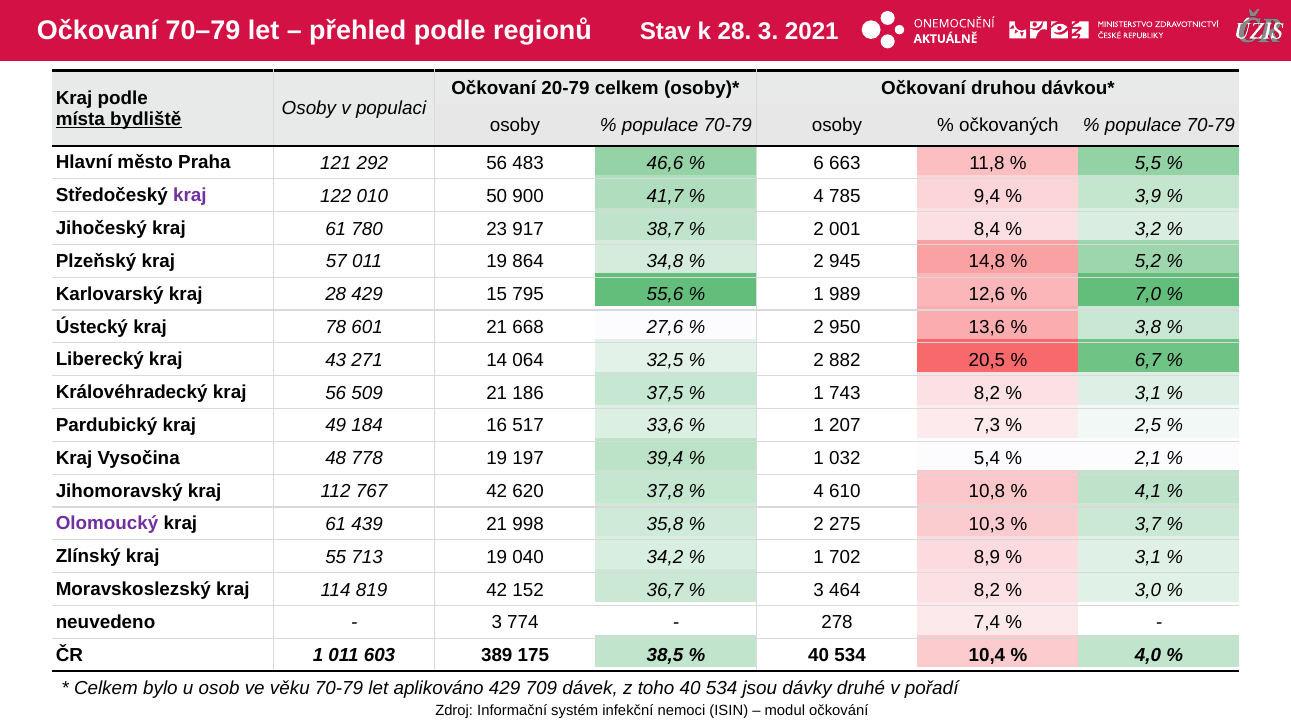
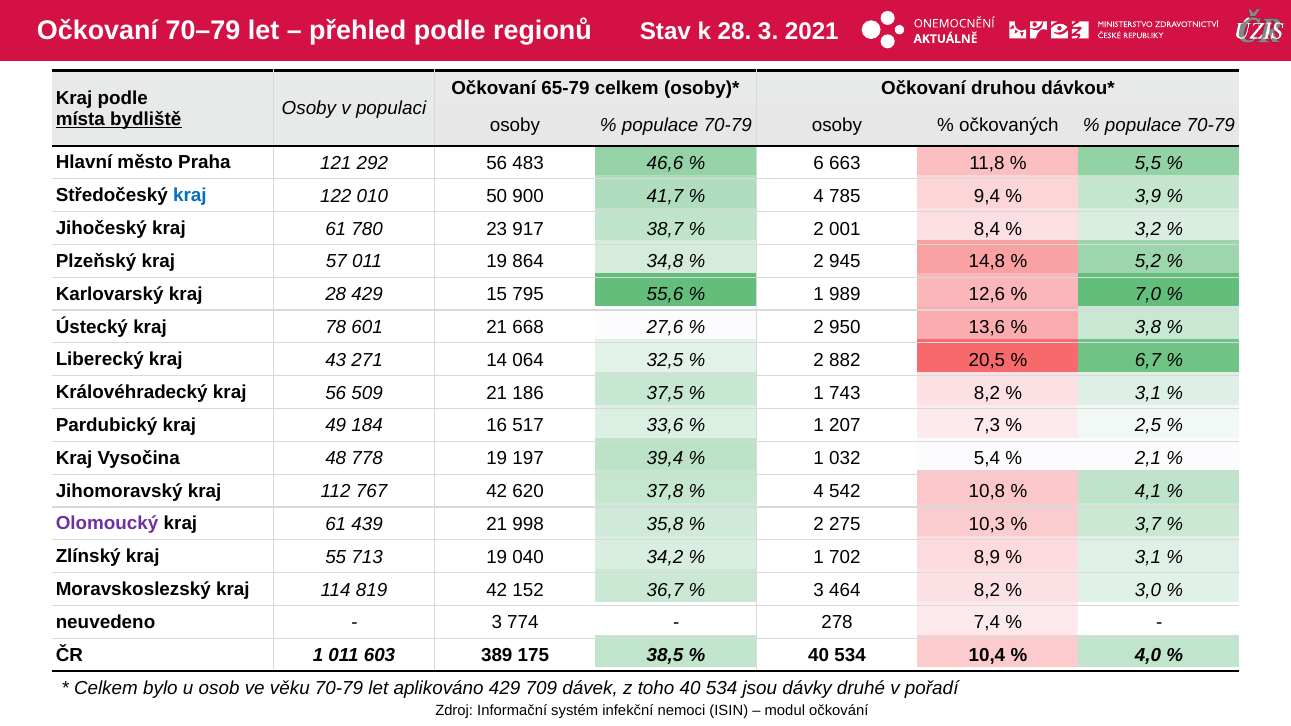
20-79: 20-79 -> 65-79
kraj at (190, 196) colour: purple -> blue
610: 610 -> 542
